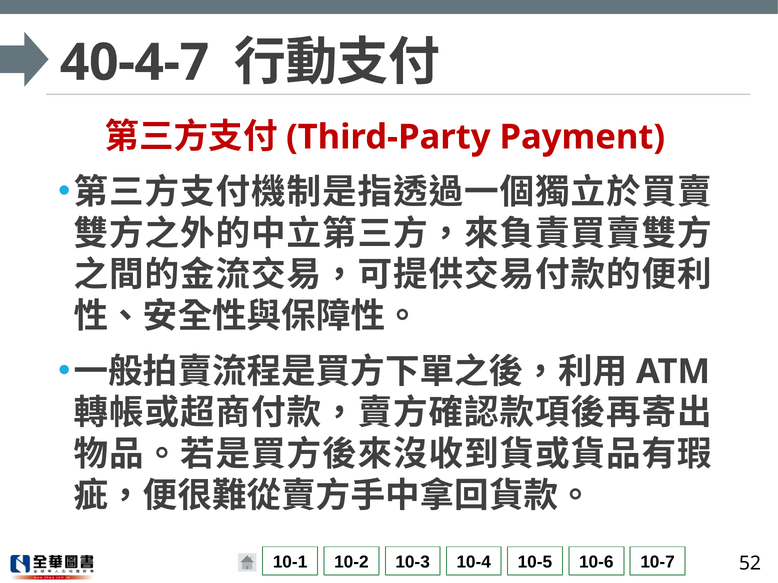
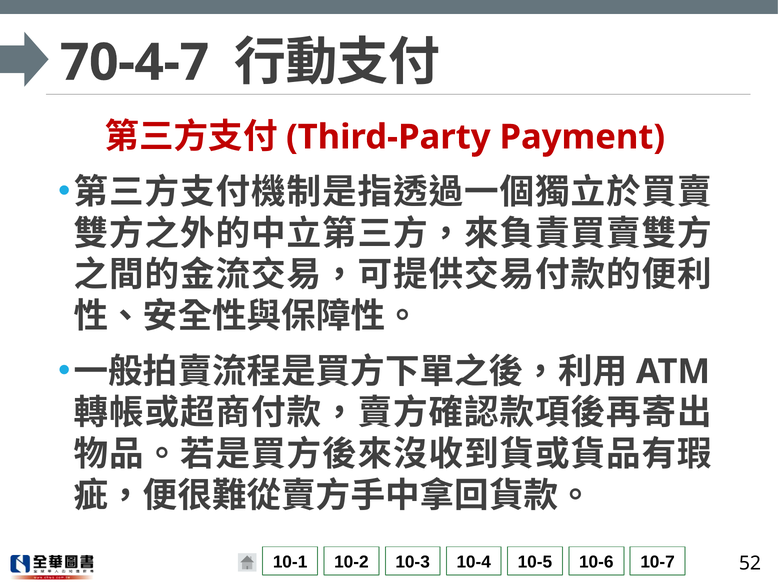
40-4-7: 40-4-7 -> 70-4-7
